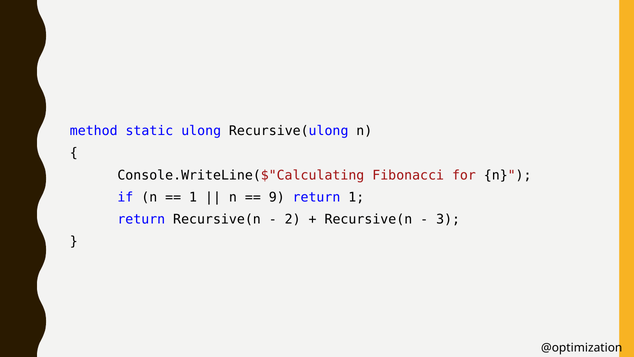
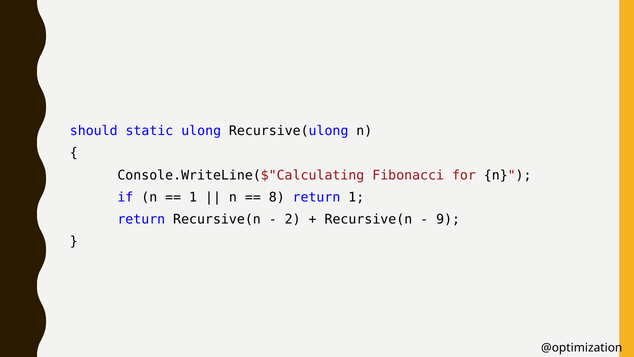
method: method -> should
9: 9 -> 8
3: 3 -> 9
